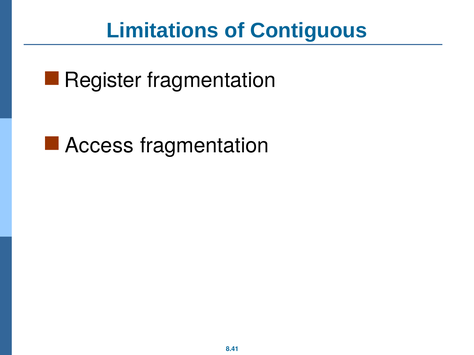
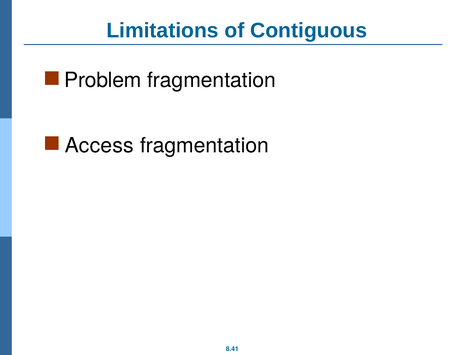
Register: Register -> Problem
